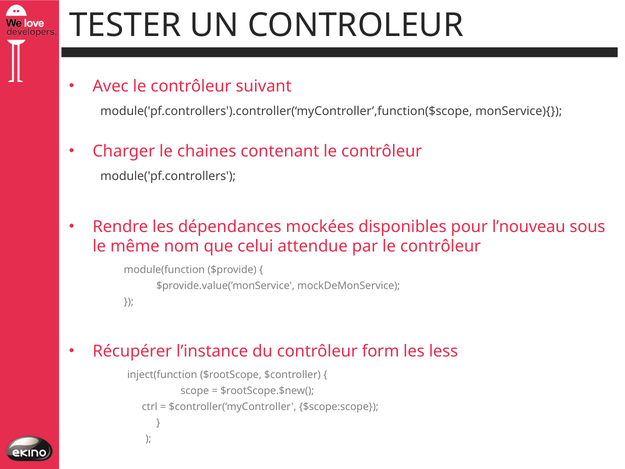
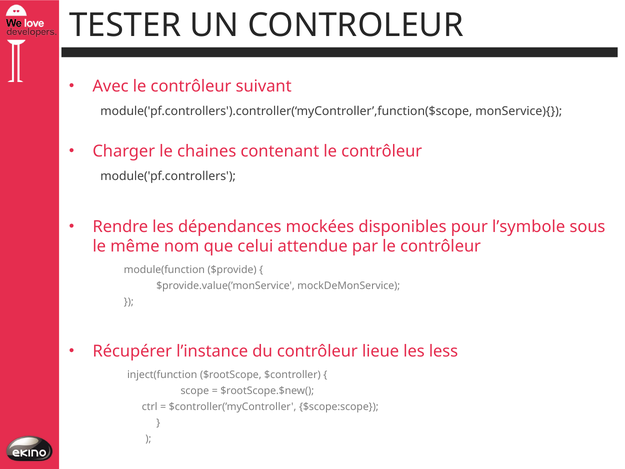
l’nouveau: l’nouveau -> l’symbole
form: form -> lieue
